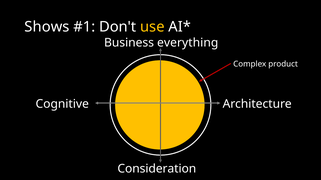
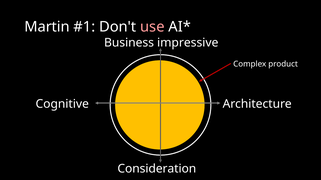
Shows: Shows -> Martin
use colour: yellow -> pink
everything: everything -> impressive
